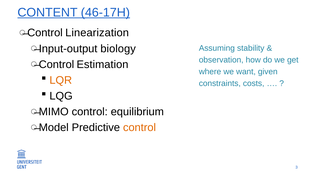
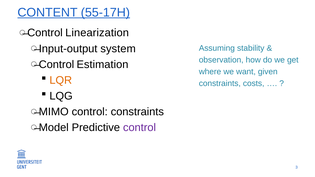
46-17H: 46-17H -> 55-17H
biology: biology -> system
control equilibrium: equilibrium -> constraints
control at (139, 128) colour: orange -> purple
